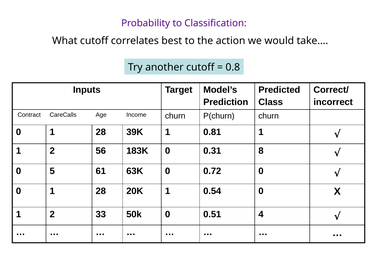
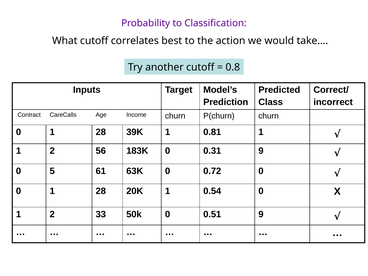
0.31 8: 8 -> 9
0.51 4: 4 -> 9
